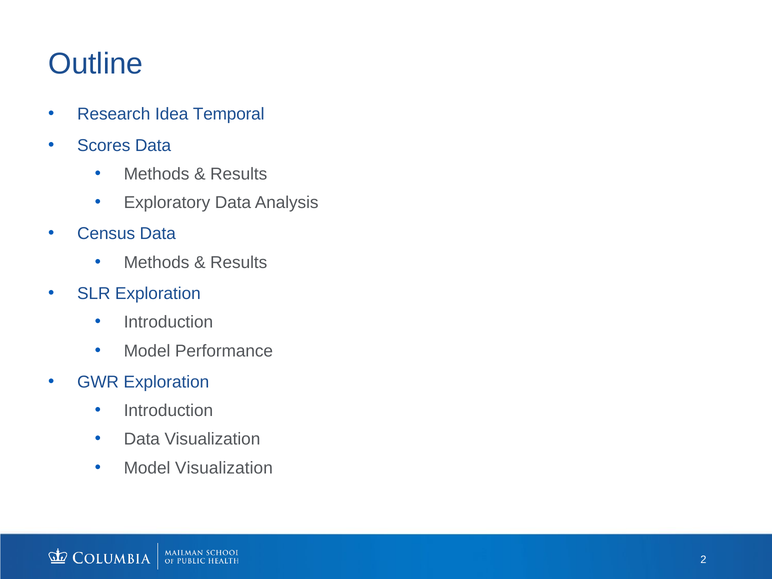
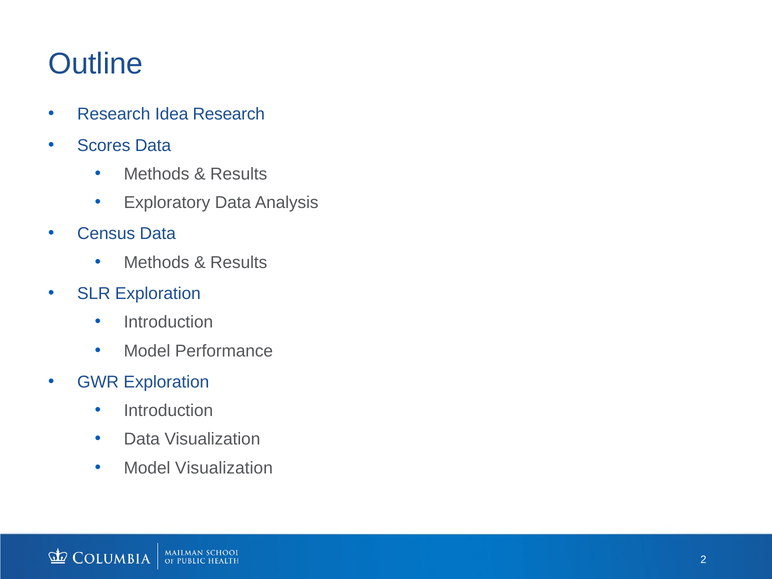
Idea Temporal: Temporal -> Research
